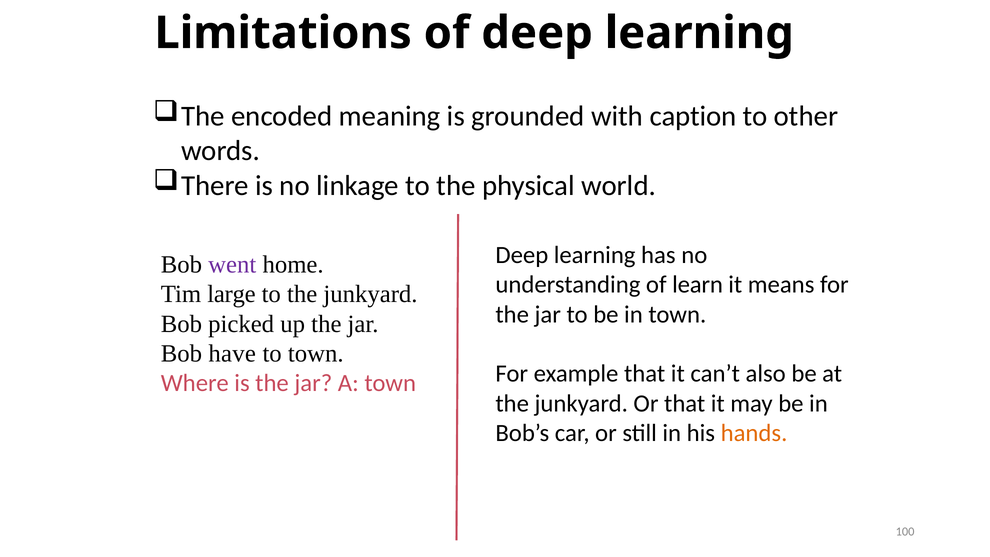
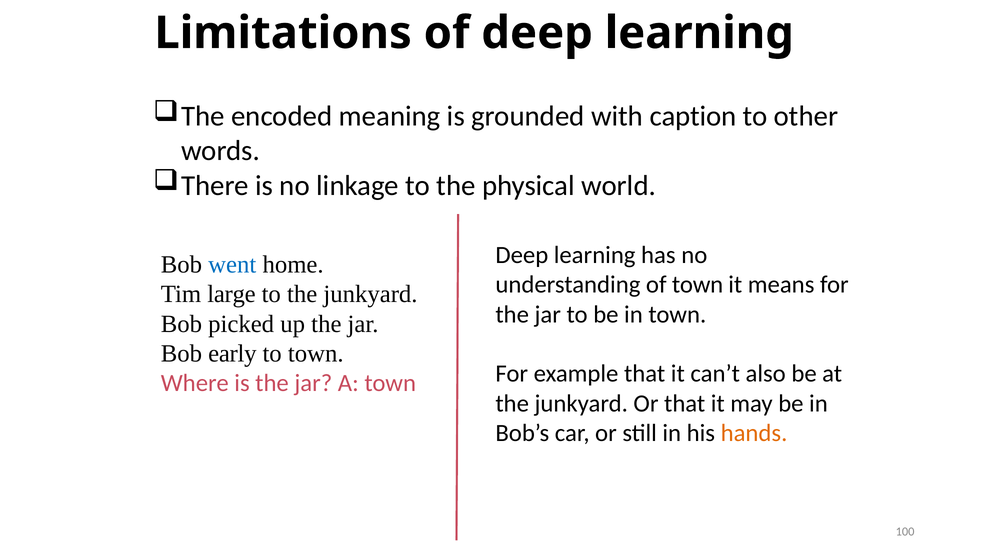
went colour: purple -> blue
of learn: learn -> town
have: have -> early
